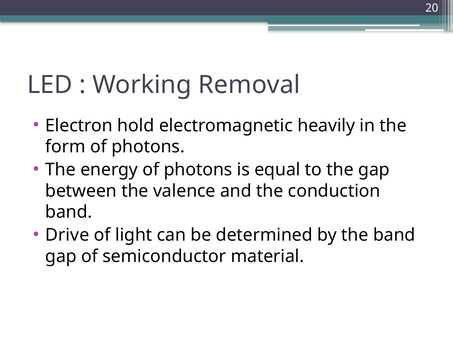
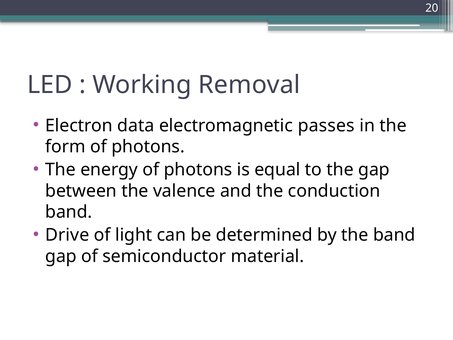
hold: hold -> data
heavily: heavily -> passes
